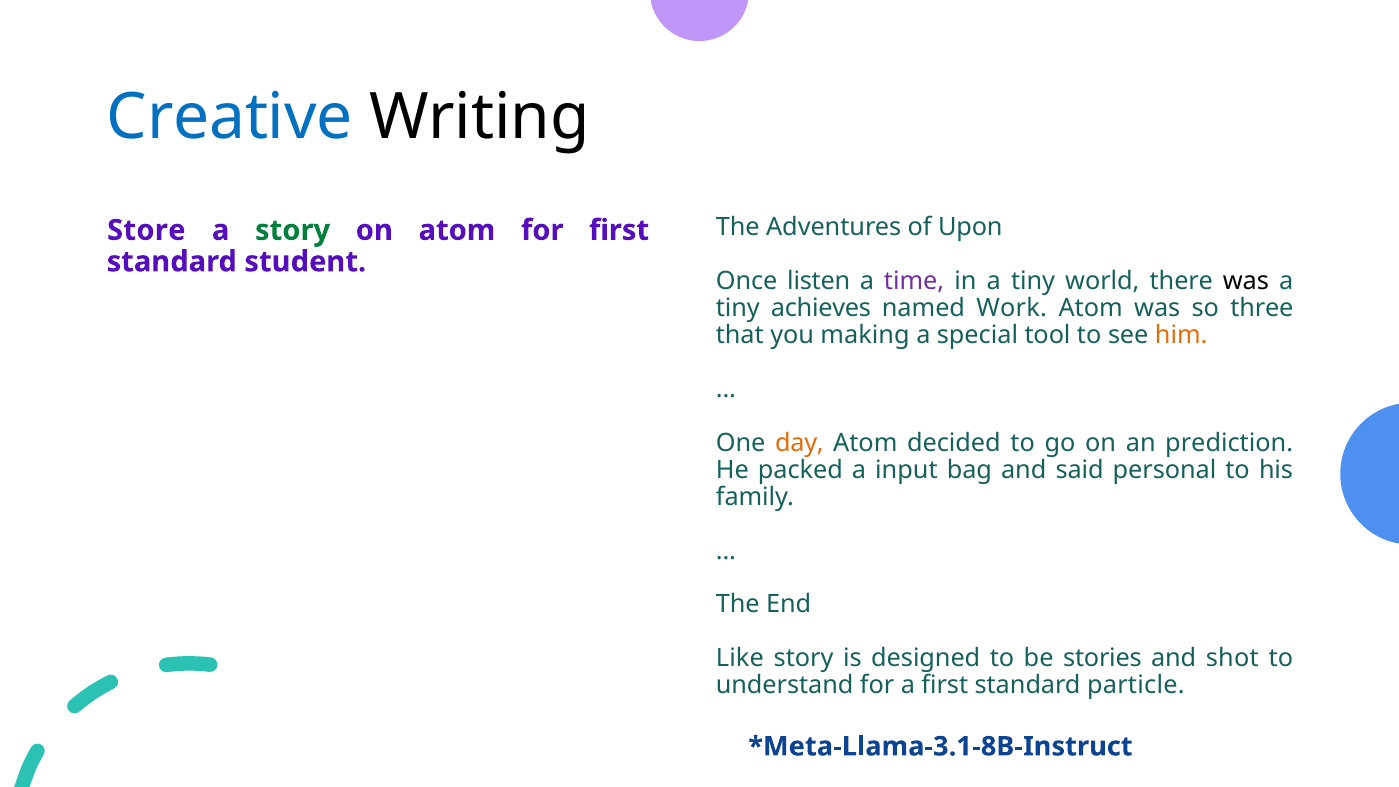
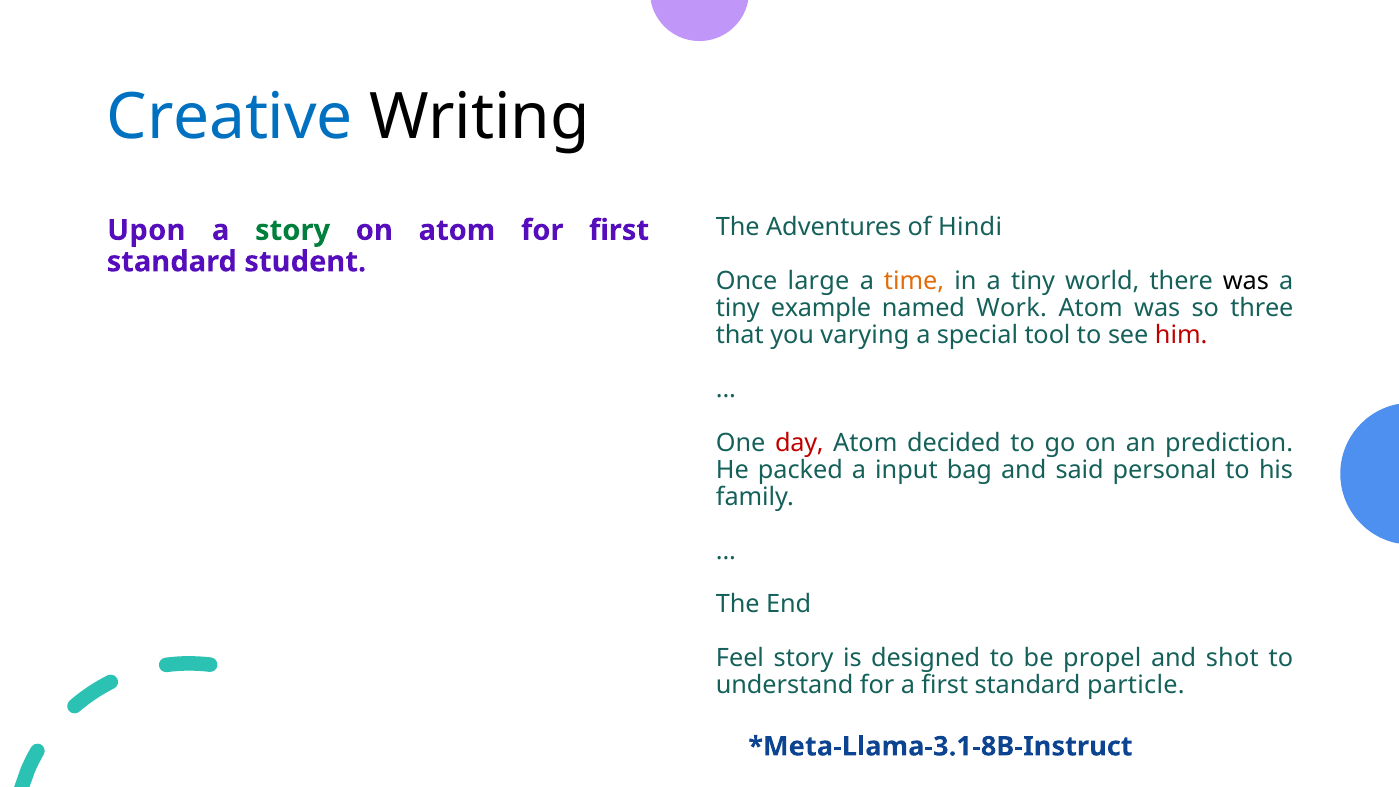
Upon: Upon -> Hindi
Store: Store -> Upon
listen: listen -> large
time colour: purple -> orange
achieves: achieves -> example
making: making -> varying
him colour: orange -> red
day colour: orange -> red
Like: Like -> Feel
stories: stories -> propel
